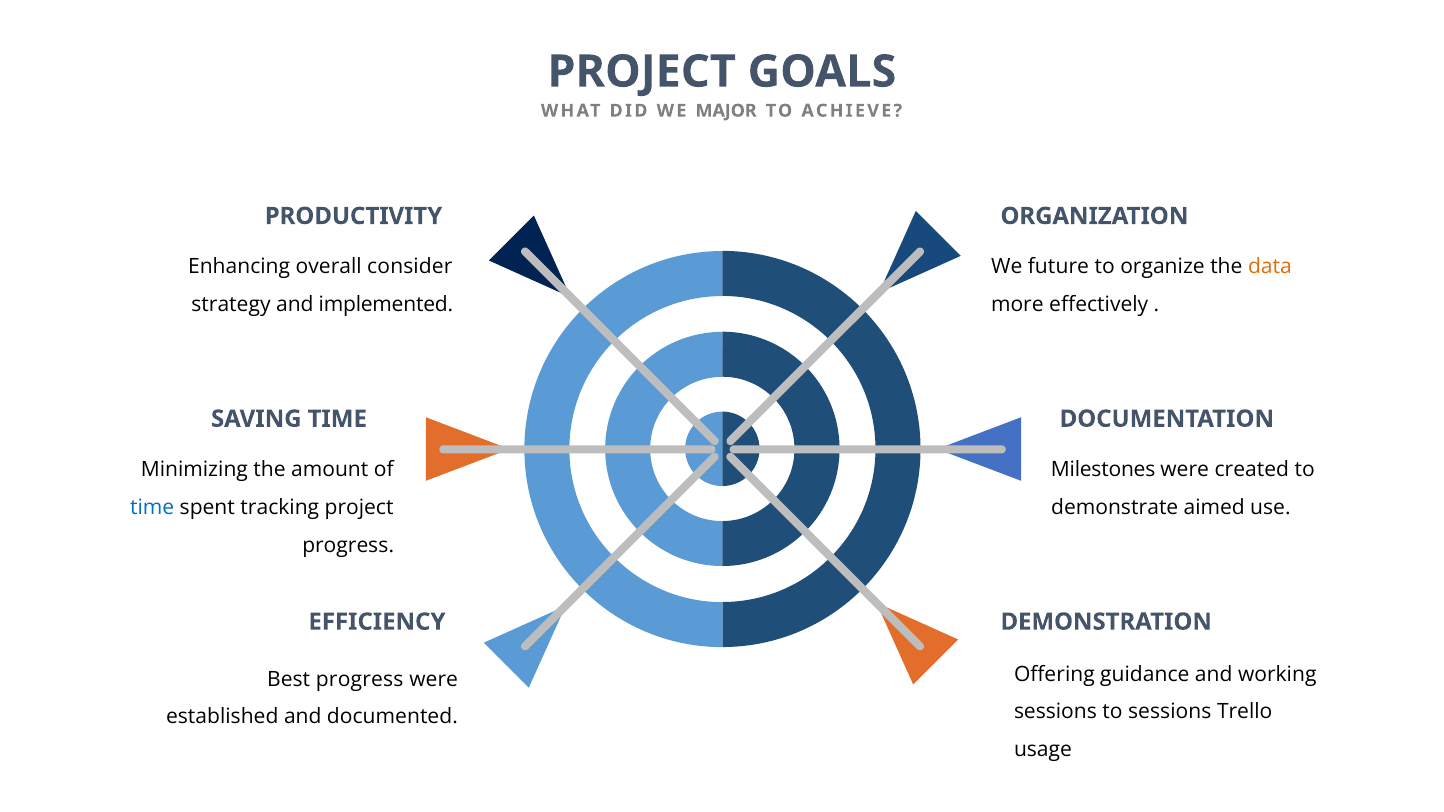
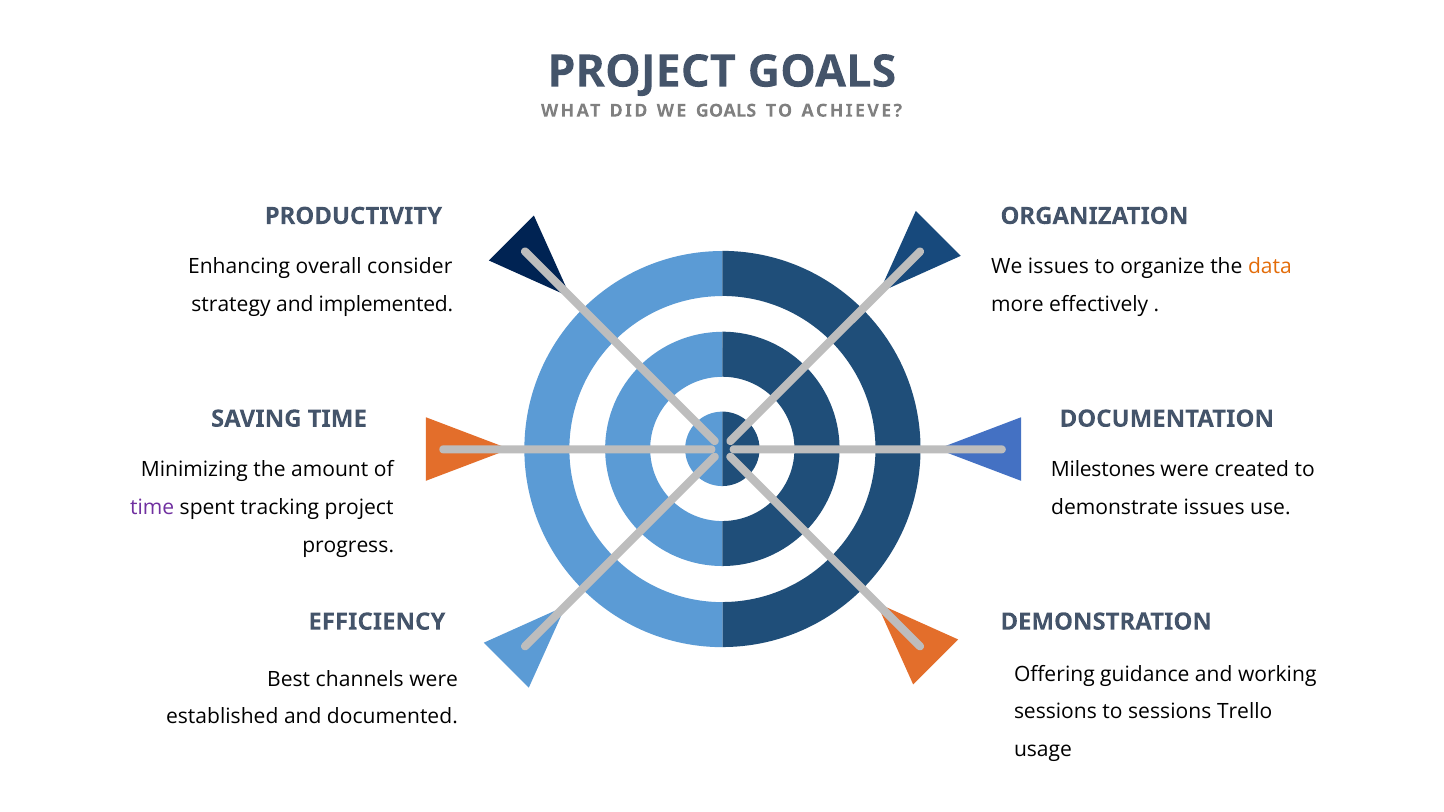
WE MAJOR: MAJOR -> GOALS
We future: future -> issues
demonstrate aimed: aimed -> issues
time at (152, 508) colour: blue -> purple
Best progress: progress -> channels
